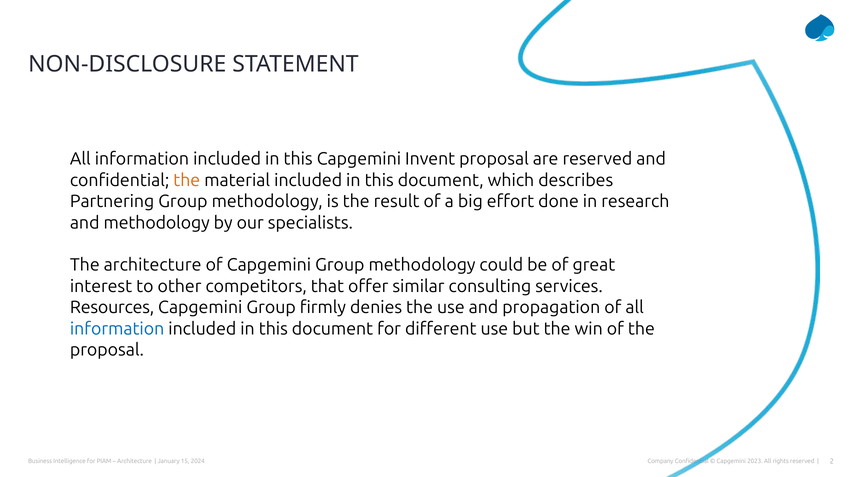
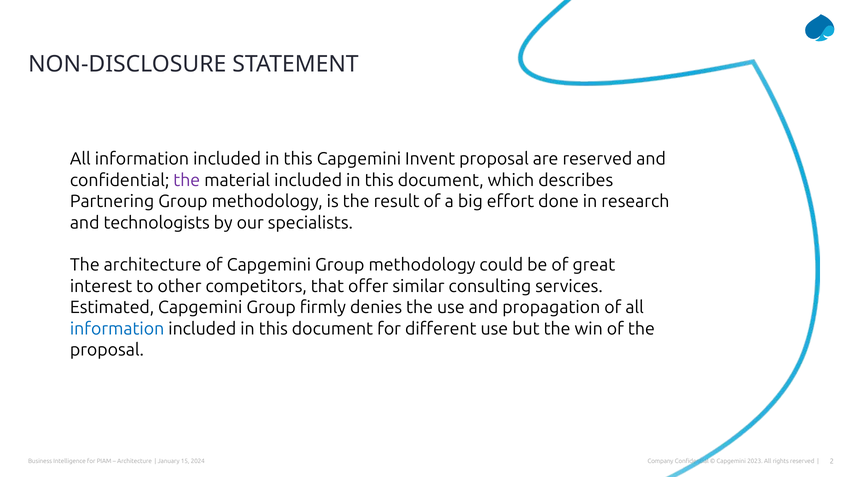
the at (187, 180) colour: orange -> purple
and methodology: methodology -> technologists
Resources: Resources -> Estimated
